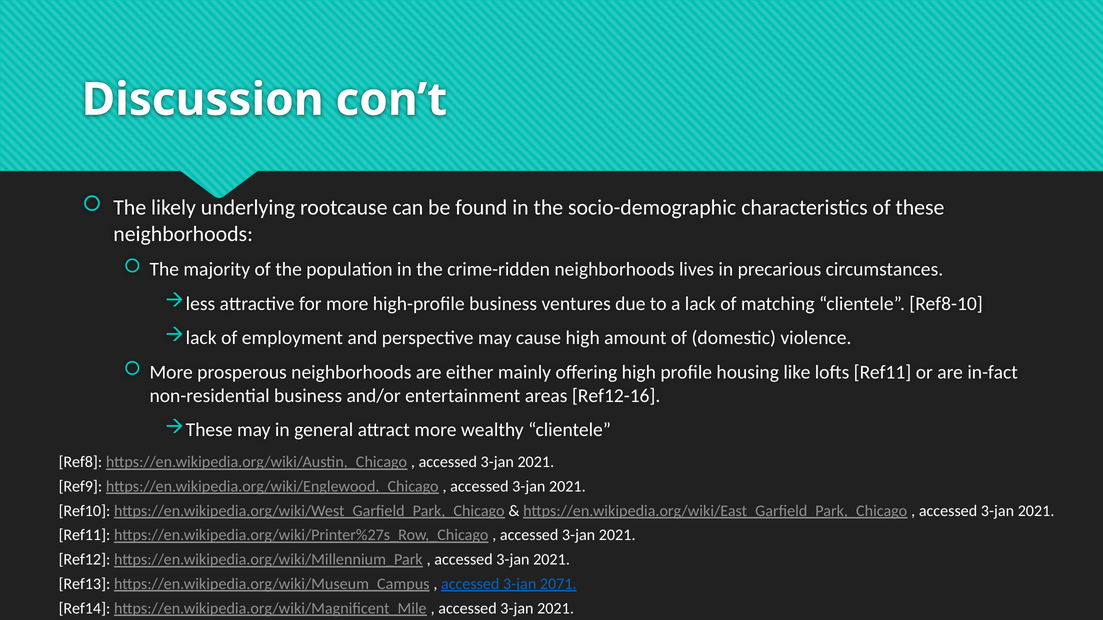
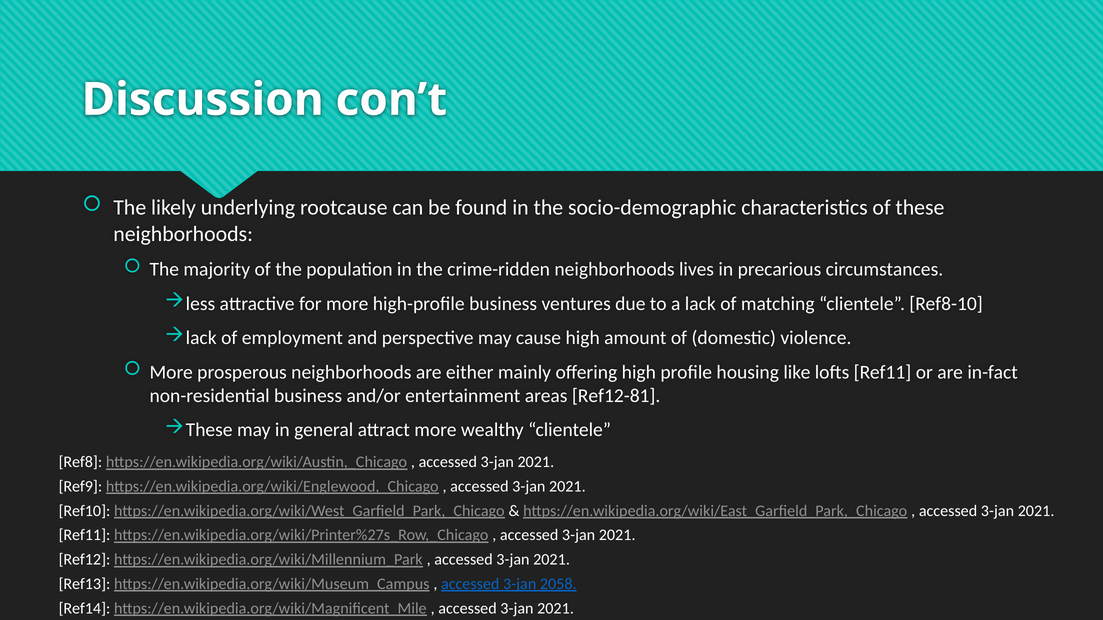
Ref12-16: Ref12-16 -> Ref12-81
2071: 2071 -> 2058
